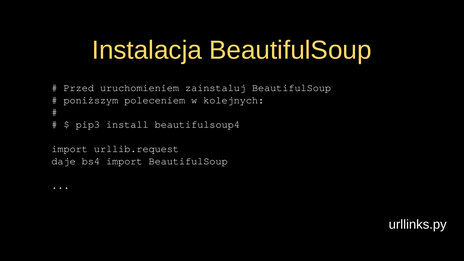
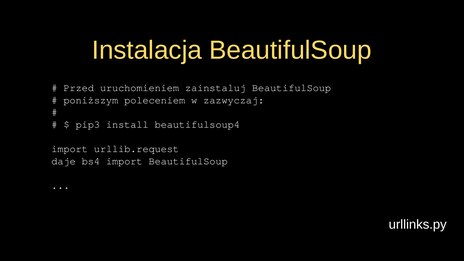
kolejnych: kolejnych -> zazwyczaj
